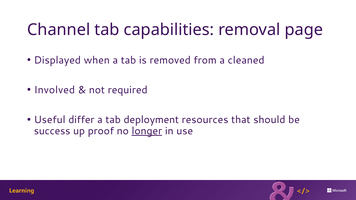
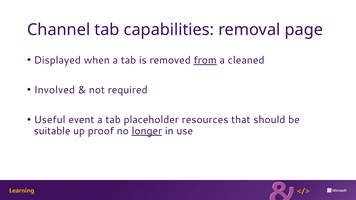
from underline: none -> present
differ: differ -> event
deployment: deployment -> placeholder
success: success -> suitable
